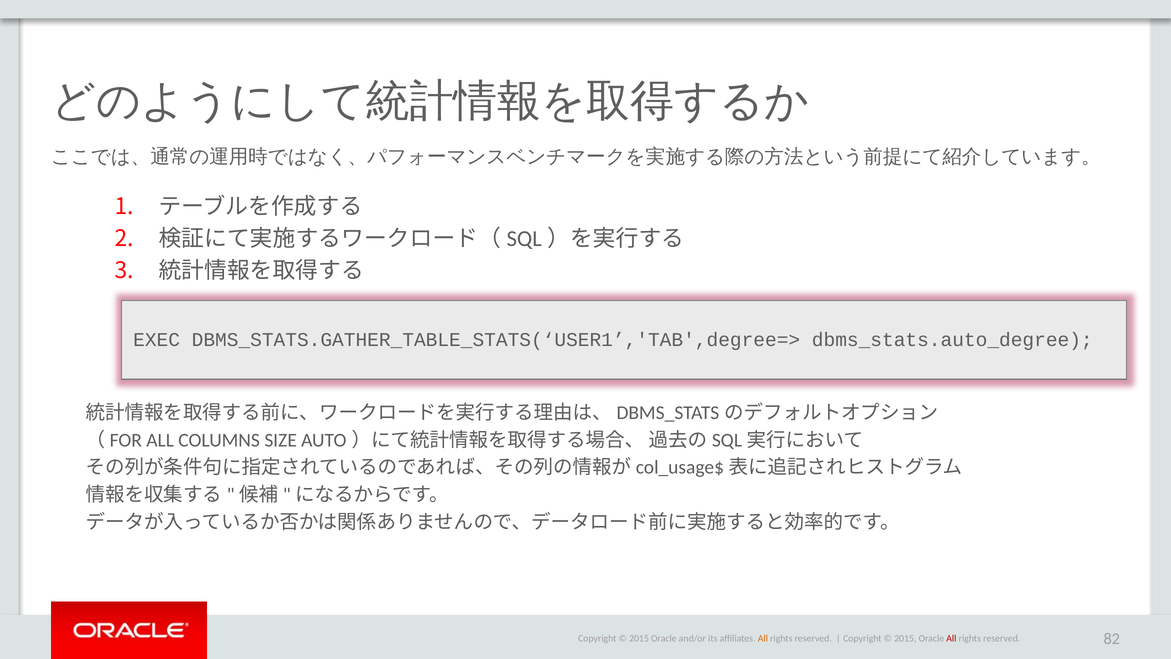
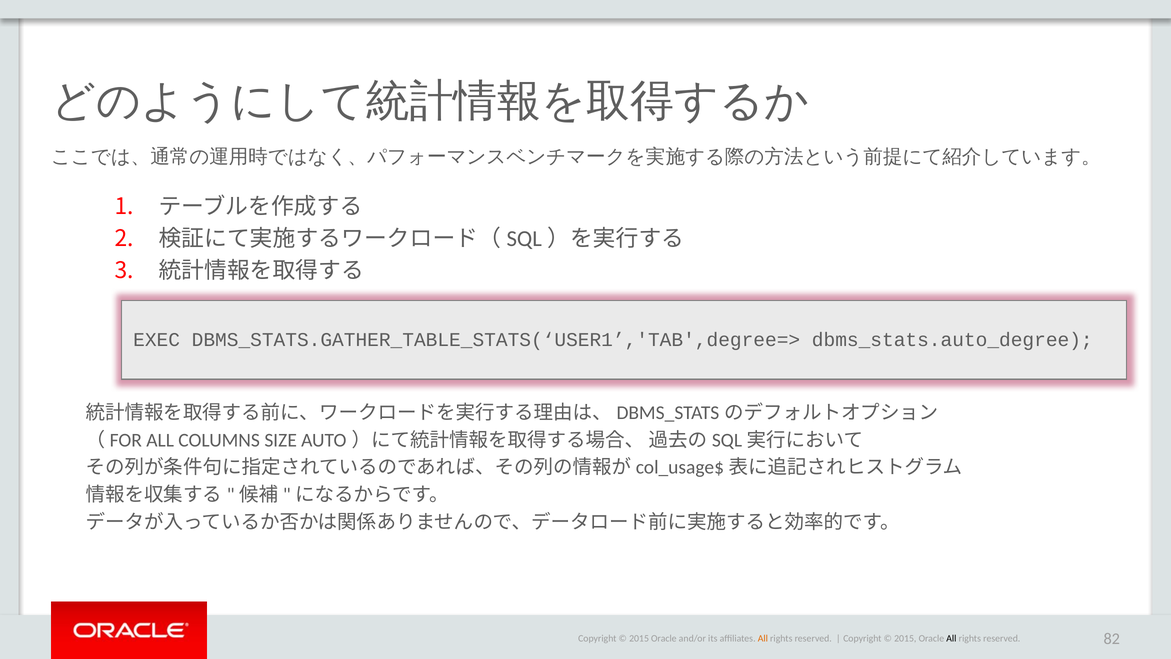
All at (951, 638) colour: red -> black
